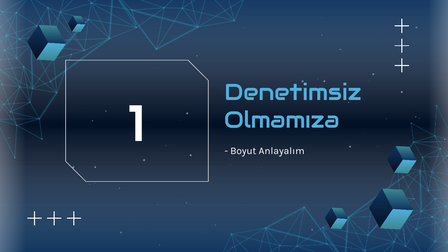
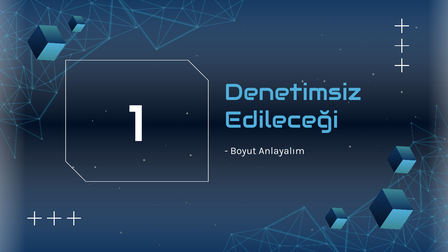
Olmamıza: Olmamıza -> Edileceği
